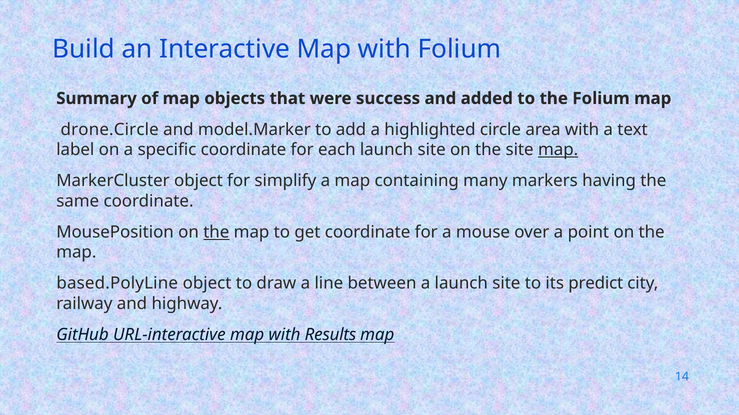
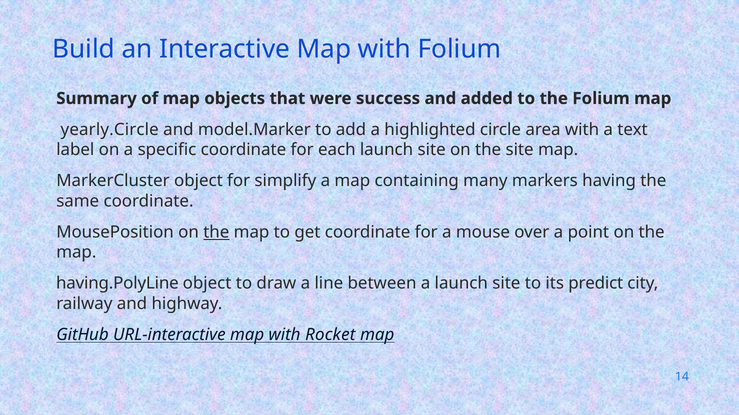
drone.Circle: drone.Circle -> yearly.Circle
map at (558, 150) underline: present -> none
based.PolyLine: based.PolyLine -> having.PolyLine
Results: Results -> Rocket
